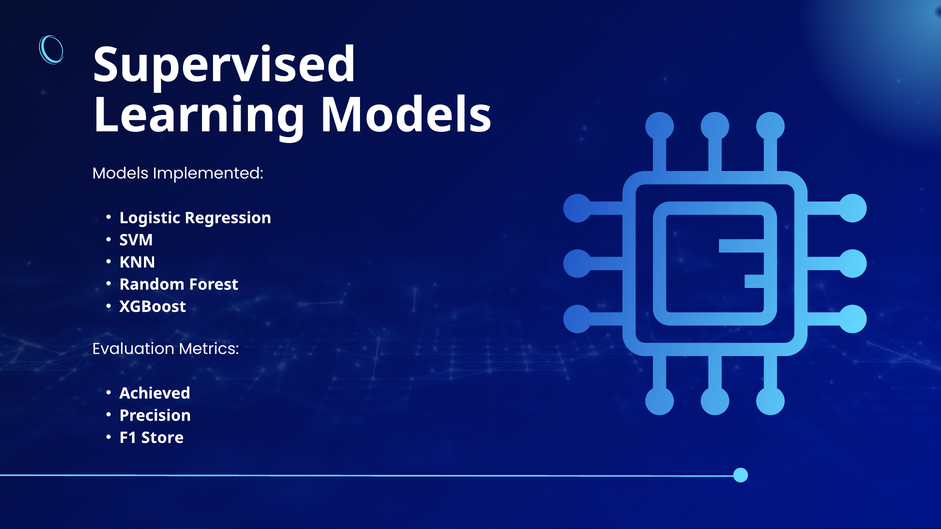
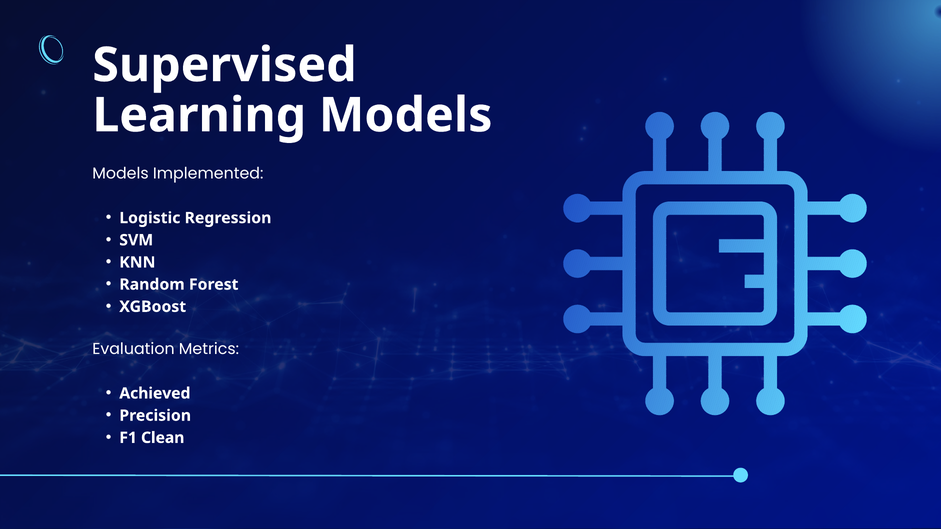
Store: Store -> Clean
